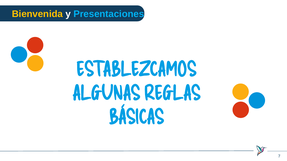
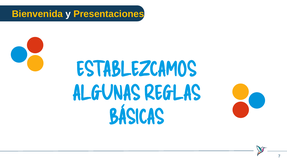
Presentaciones colour: light blue -> yellow
